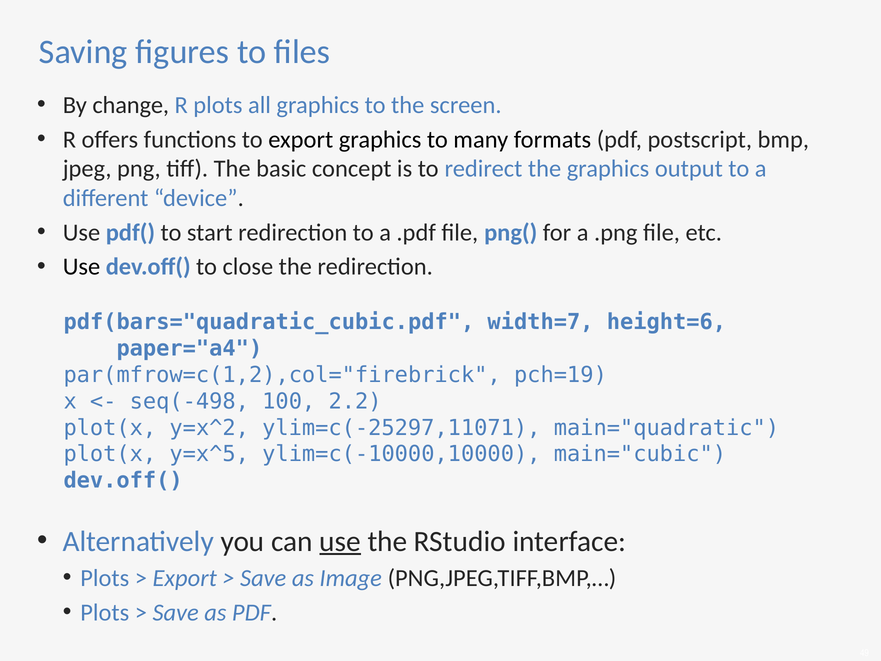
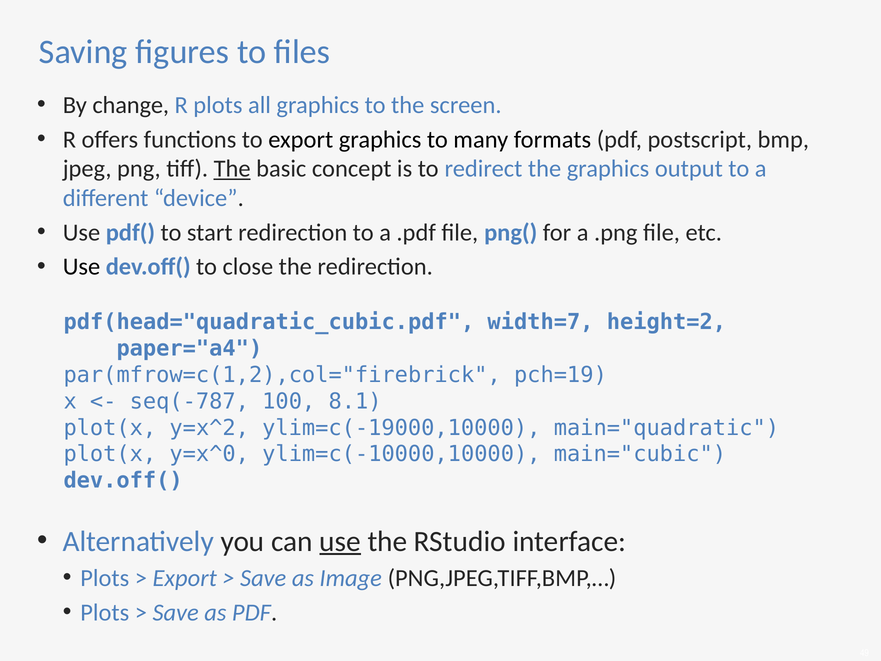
The at (232, 169) underline: none -> present
pdf(bars="quadratic_cubic.pdf: pdf(bars="quadratic_cubic.pdf -> pdf(head="quadratic_cubic.pdf
height=6: height=6 -> height=2
seq(-498: seq(-498 -> seq(-787
2.2: 2.2 -> 8.1
ylim=c(-25297,11071: ylim=c(-25297,11071 -> ylim=c(-19000,10000
y=x^5: y=x^5 -> y=x^0
